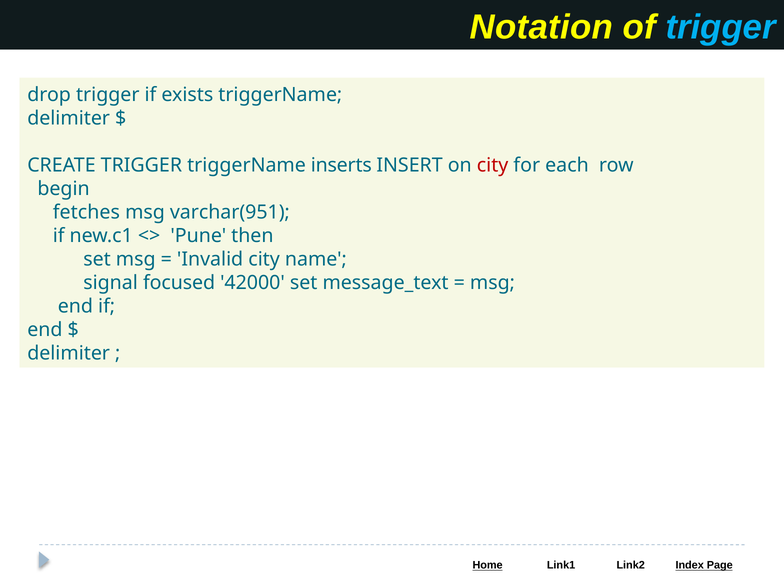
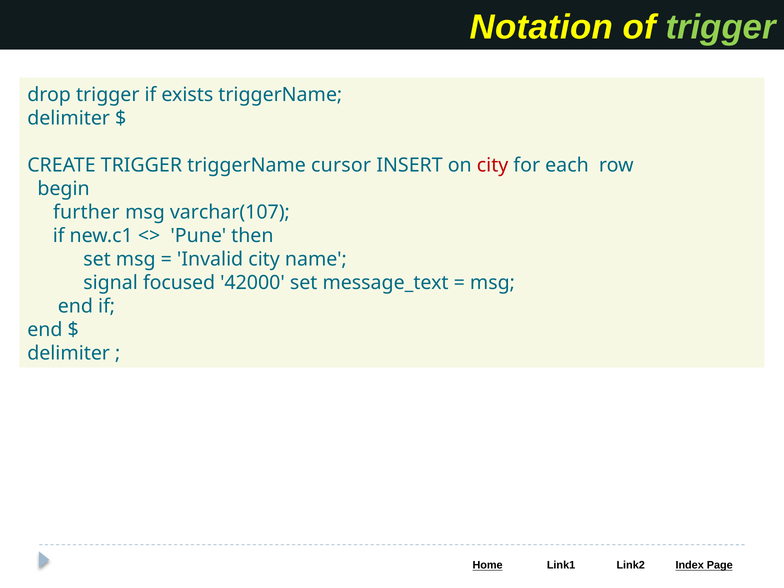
trigger at (721, 27) colour: light blue -> light green
inserts: inserts -> cursor
fetches: fetches -> further
varchar(951: varchar(951 -> varchar(107
